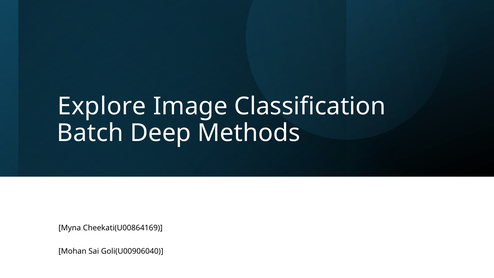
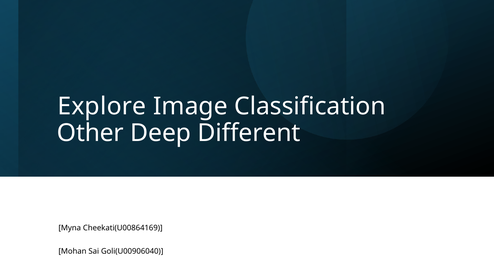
Batch: Batch -> Other
Methods: Methods -> Different
